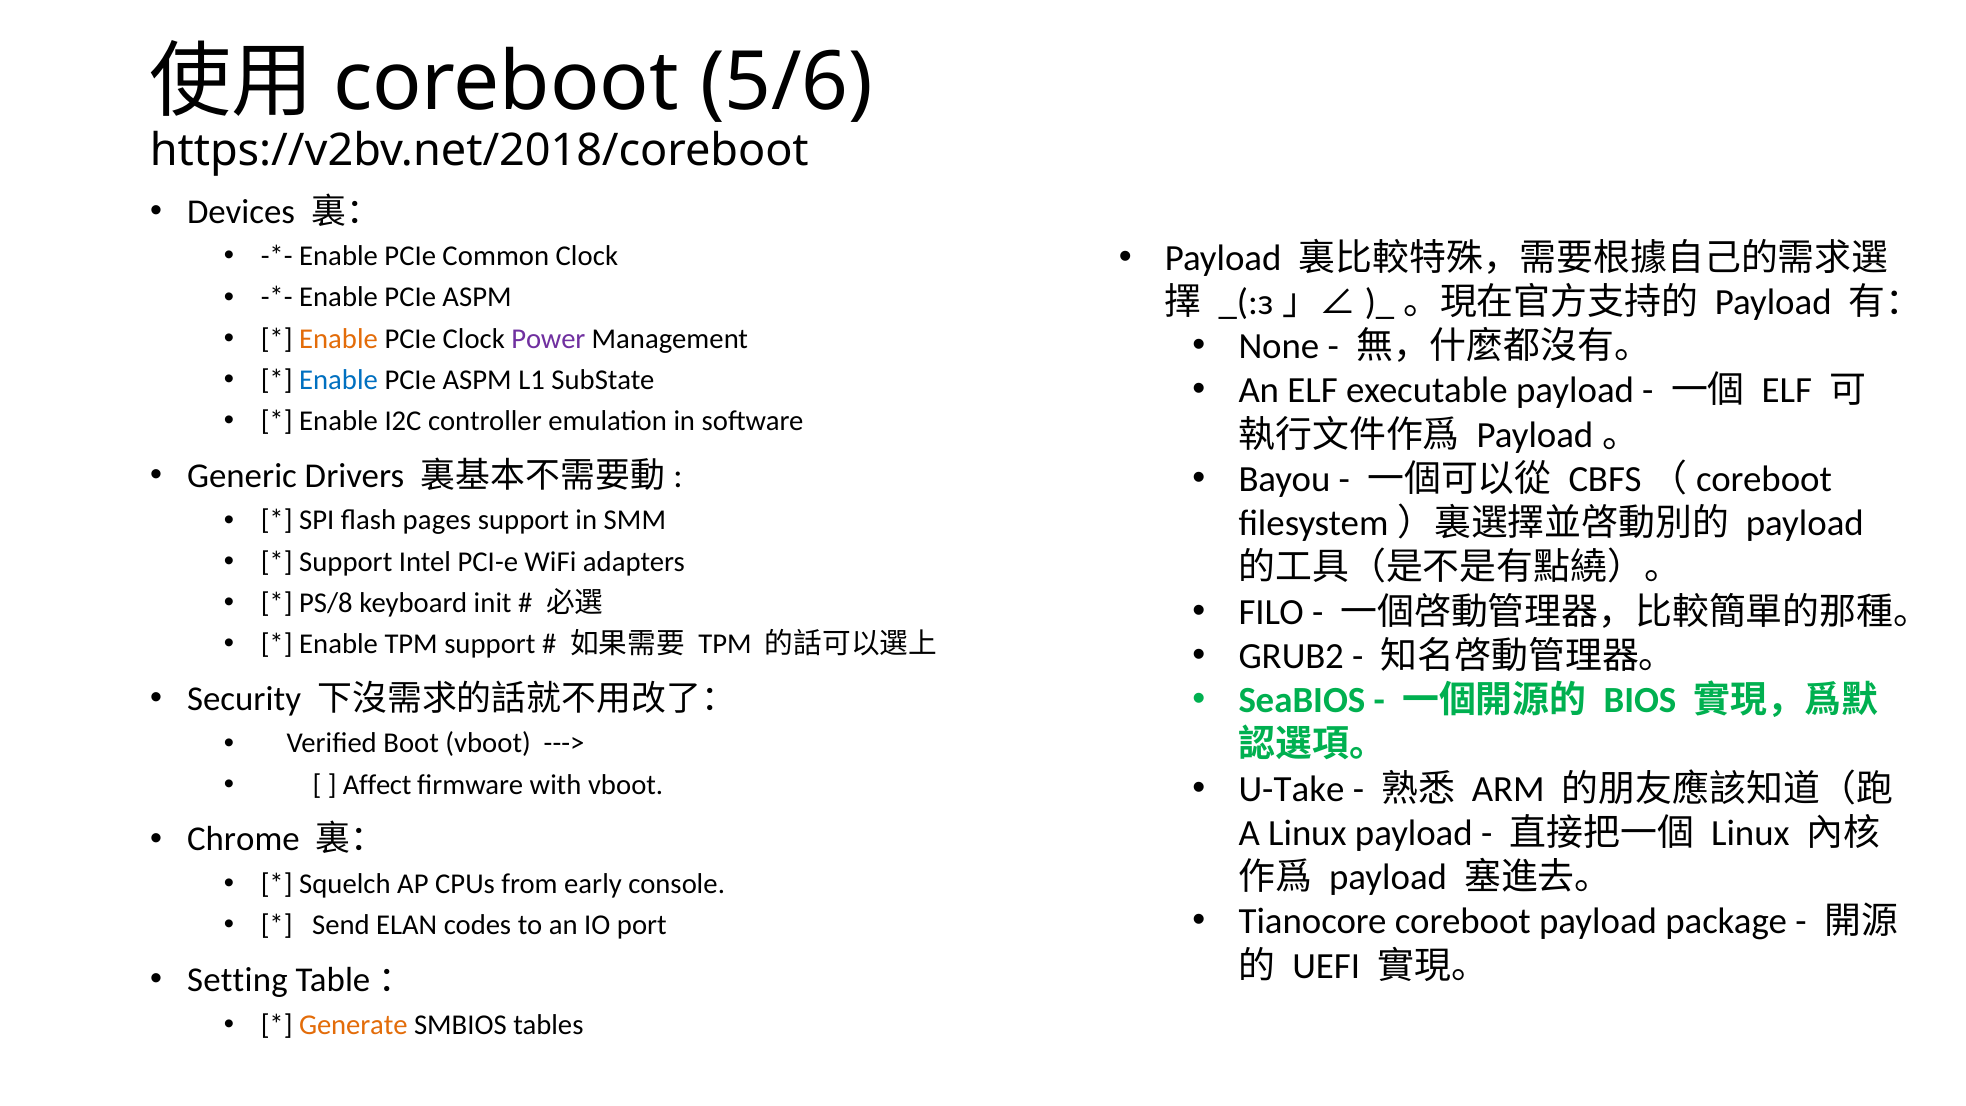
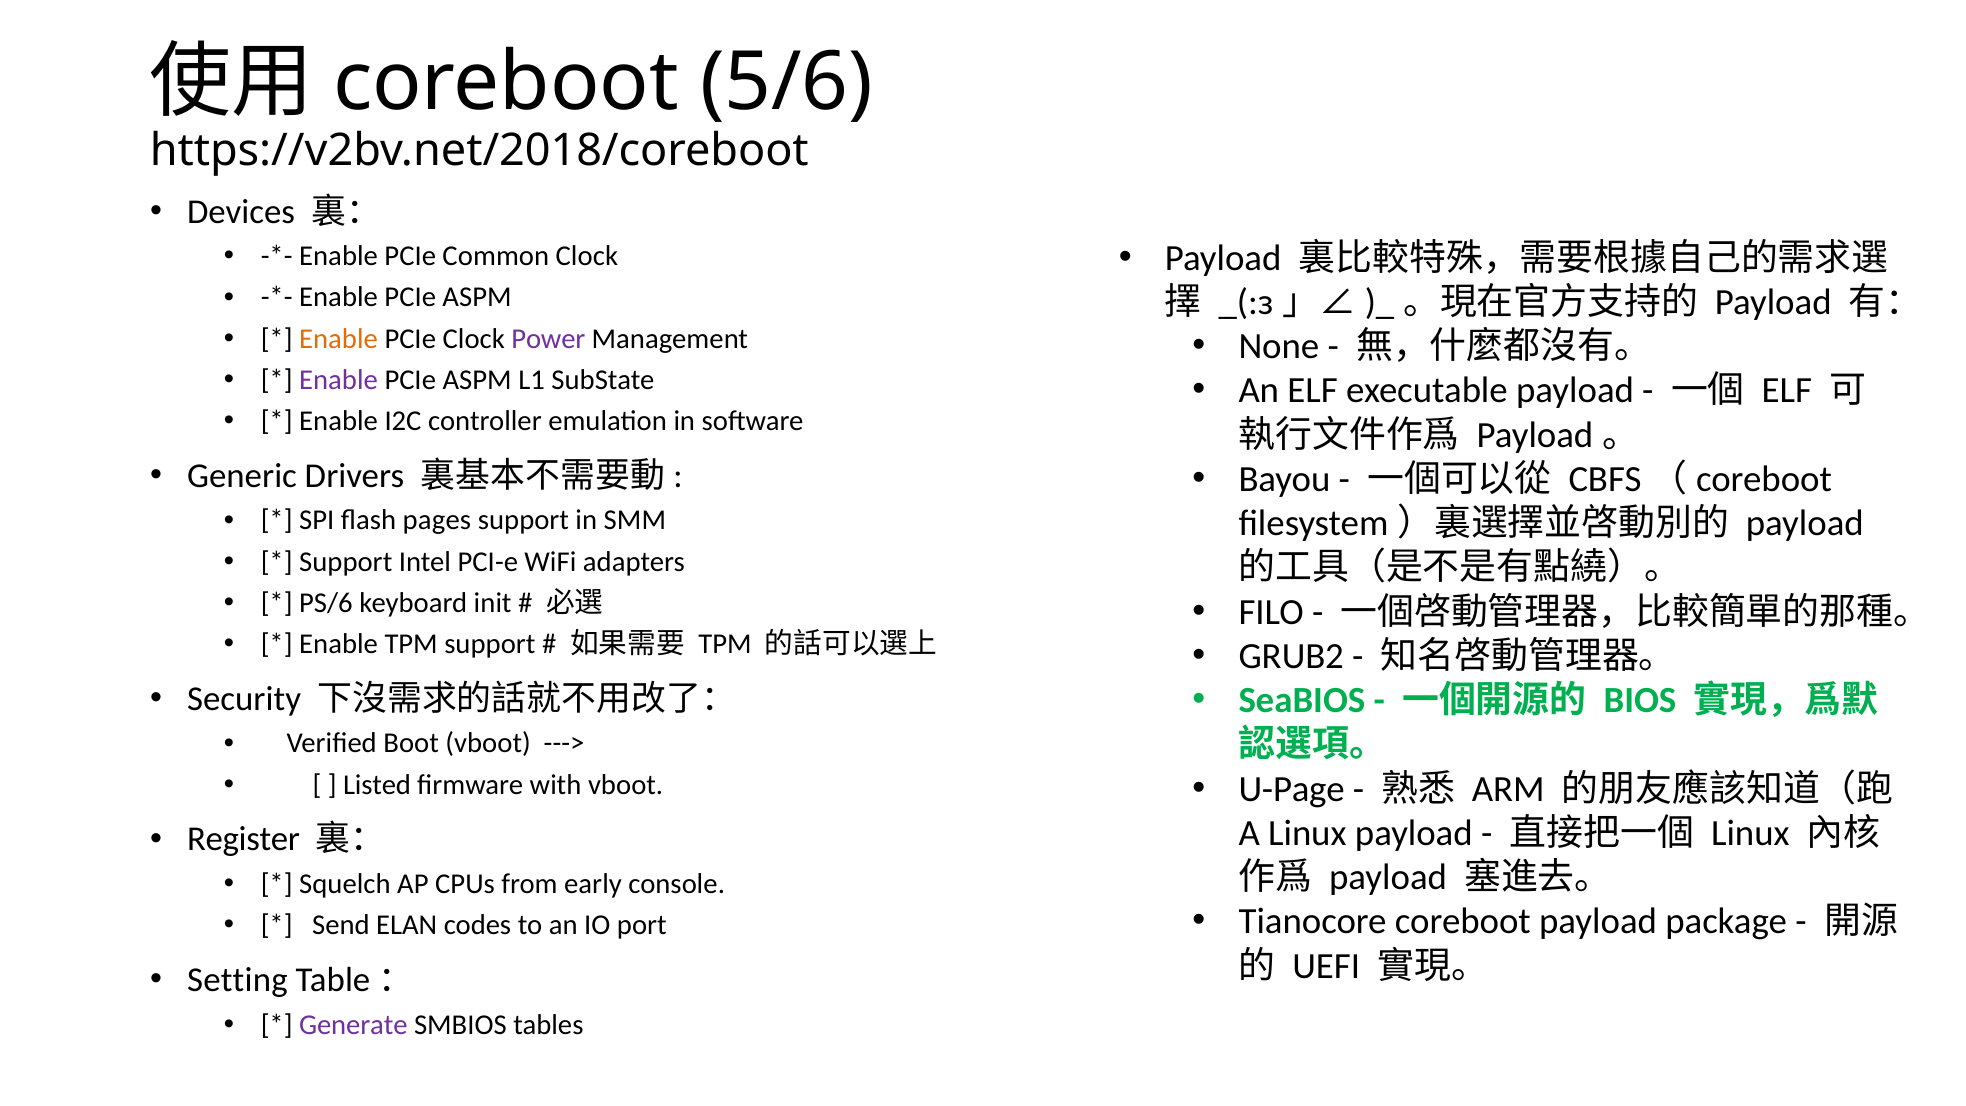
Enable at (338, 380) colour: blue -> purple
PS/8: PS/8 -> PS/6
U-Take: U-Take -> U-Page
Affect: Affect -> Listed
Chrome: Chrome -> Register
Generate colour: orange -> purple
